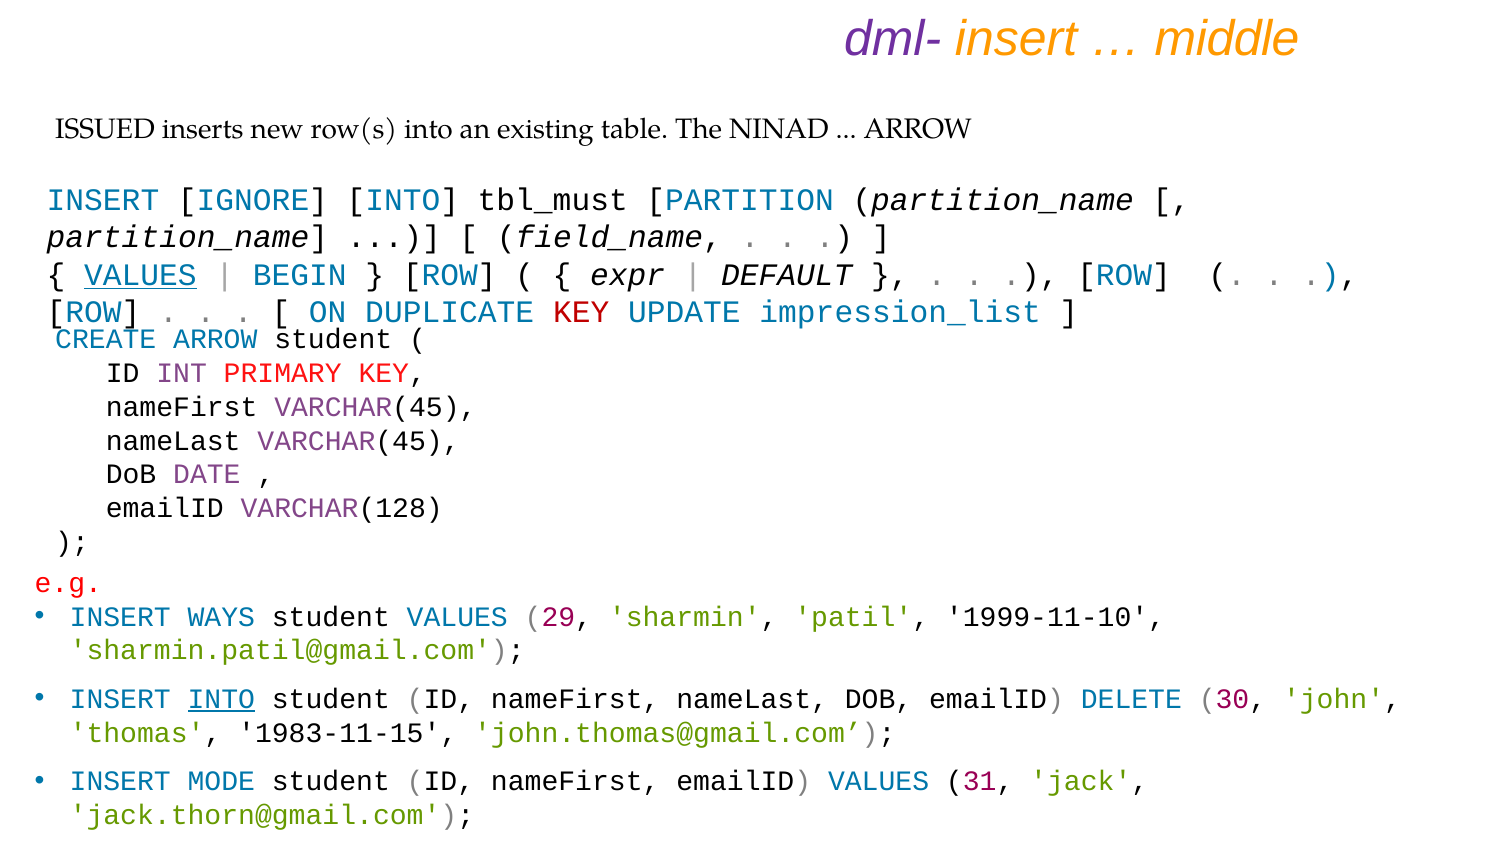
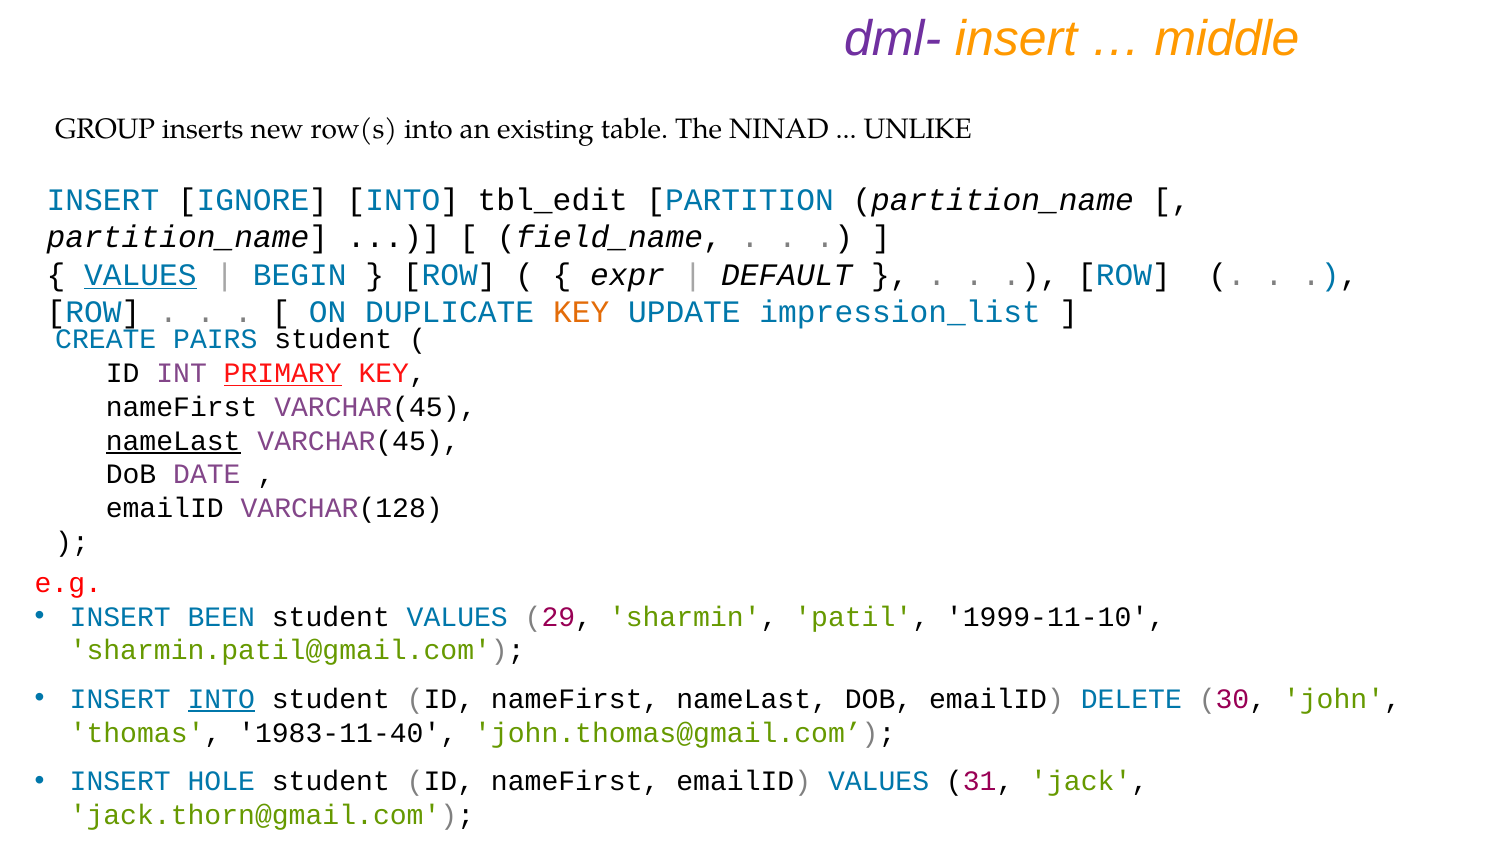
ISSUED: ISSUED -> GROUP
ARROW at (918, 129): ARROW -> UNLIKE
tbl_must: tbl_must -> tbl_edit
KEY at (581, 312) colour: red -> orange
CREATE ARROW: ARROW -> PAIRS
PRIMARY underline: none -> present
nameLast at (173, 441) underline: none -> present
WAYS: WAYS -> BEEN
1983-11-15: 1983-11-15 -> 1983-11-40
MODE: MODE -> HOLE
